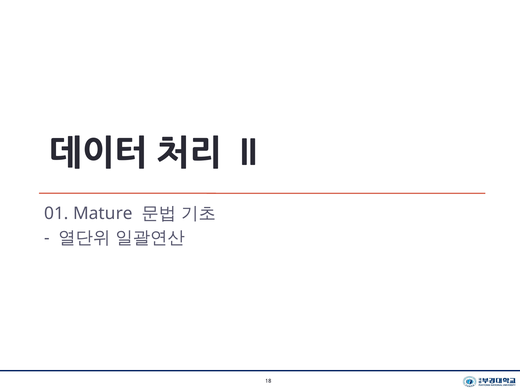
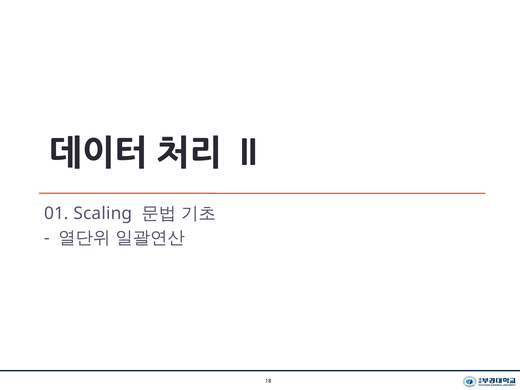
Mature: Mature -> Scaling
